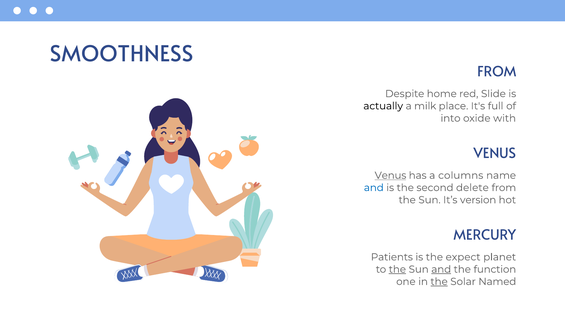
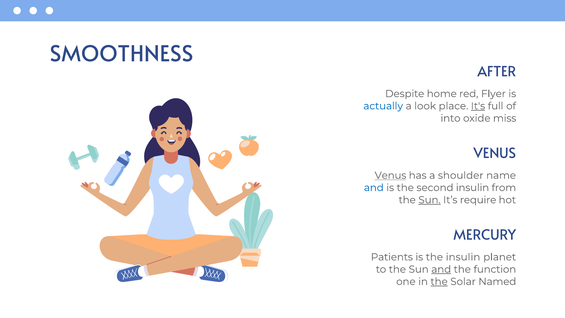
FROM at (497, 72): FROM -> AFTER
Slide: Slide -> Flyer
actually colour: black -> blue
milk: milk -> look
It's underline: none -> present
with: with -> miss
columns: columns -> shoulder
second delete: delete -> insulin
Sun at (430, 200) underline: none -> present
version: version -> require
the expect: expect -> insulin
the at (397, 269) underline: present -> none
